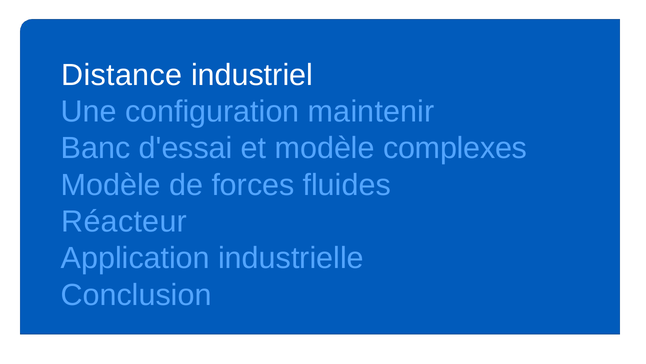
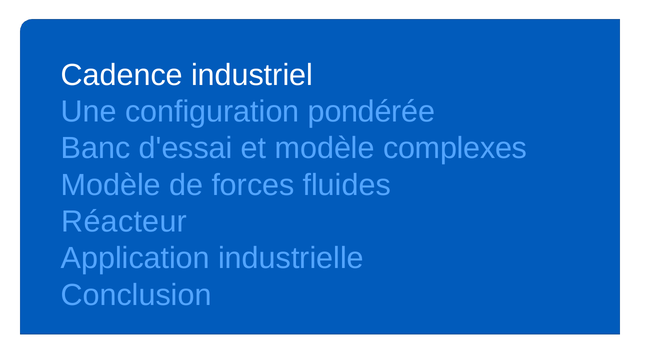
Distance: Distance -> Cadence
maintenir: maintenir -> pondérée
